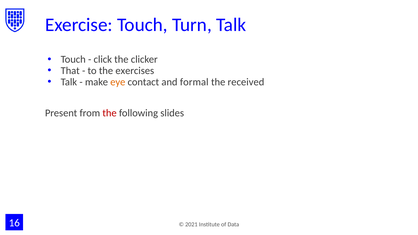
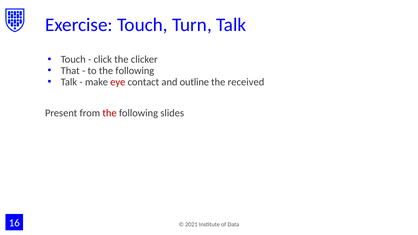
to the exercises: exercises -> following
eye colour: orange -> red
formal: formal -> outline
